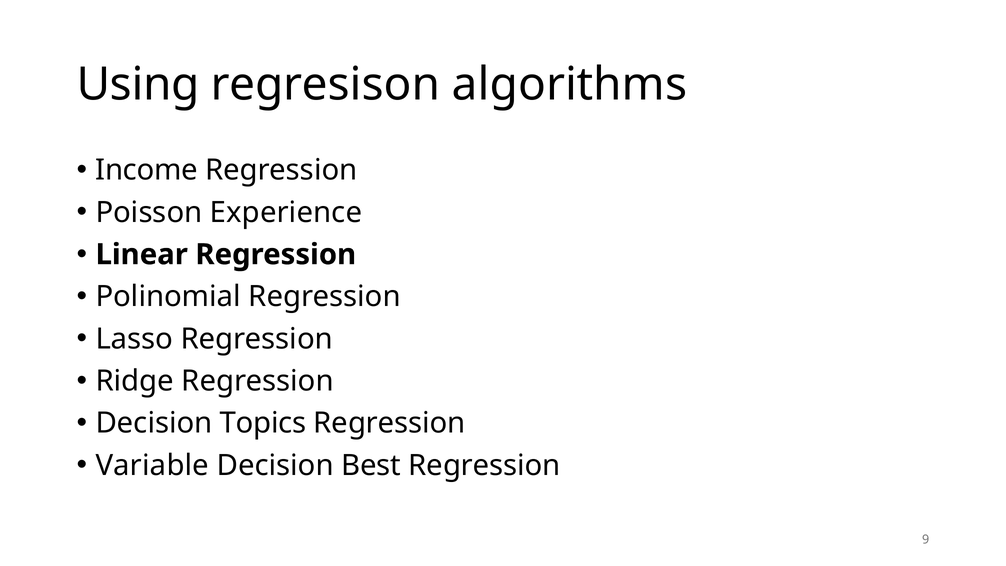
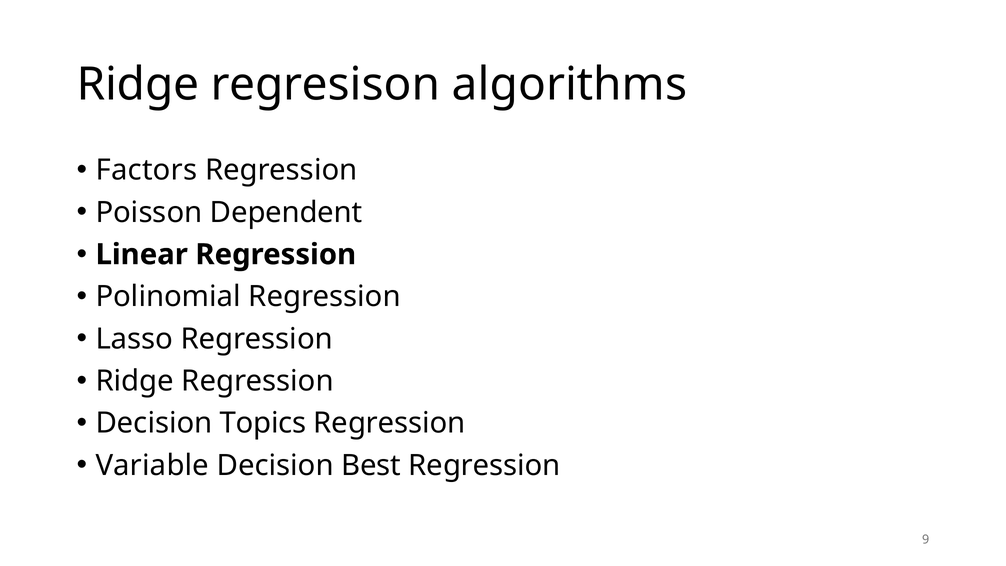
Using at (138, 85): Using -> Ridge
Income: Income -> Factors
Experience: Experience -> Dependent
